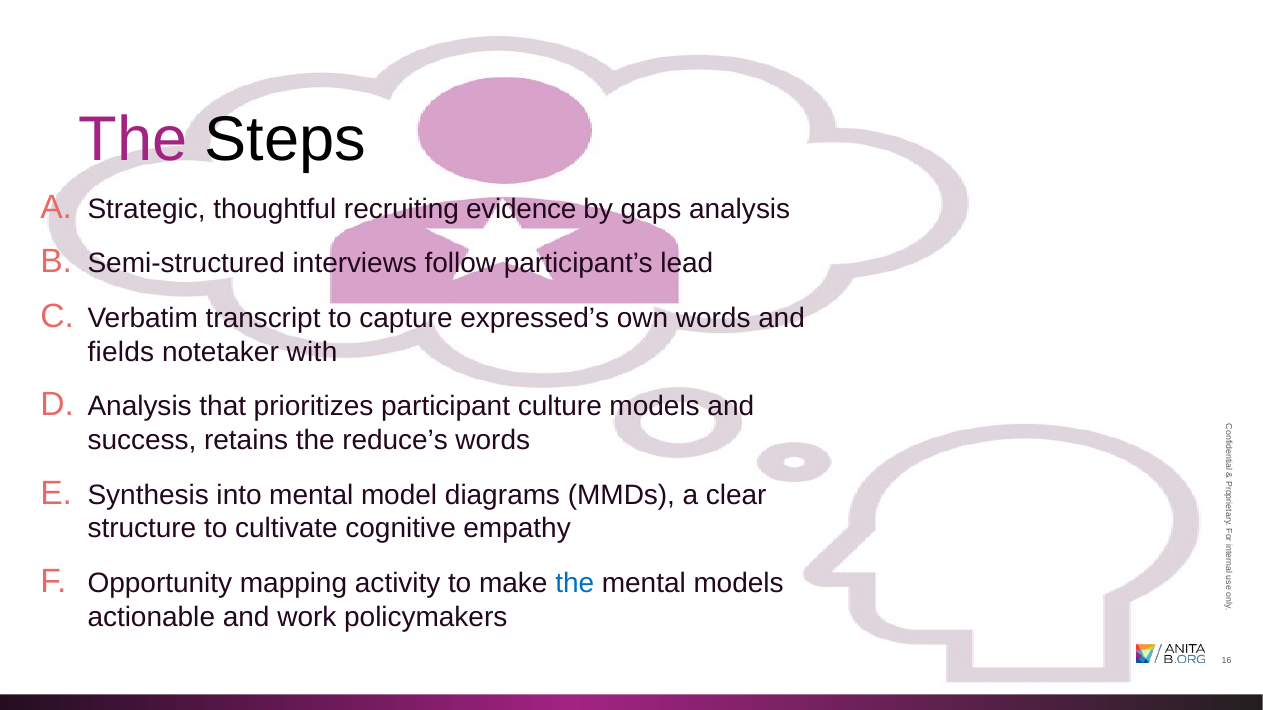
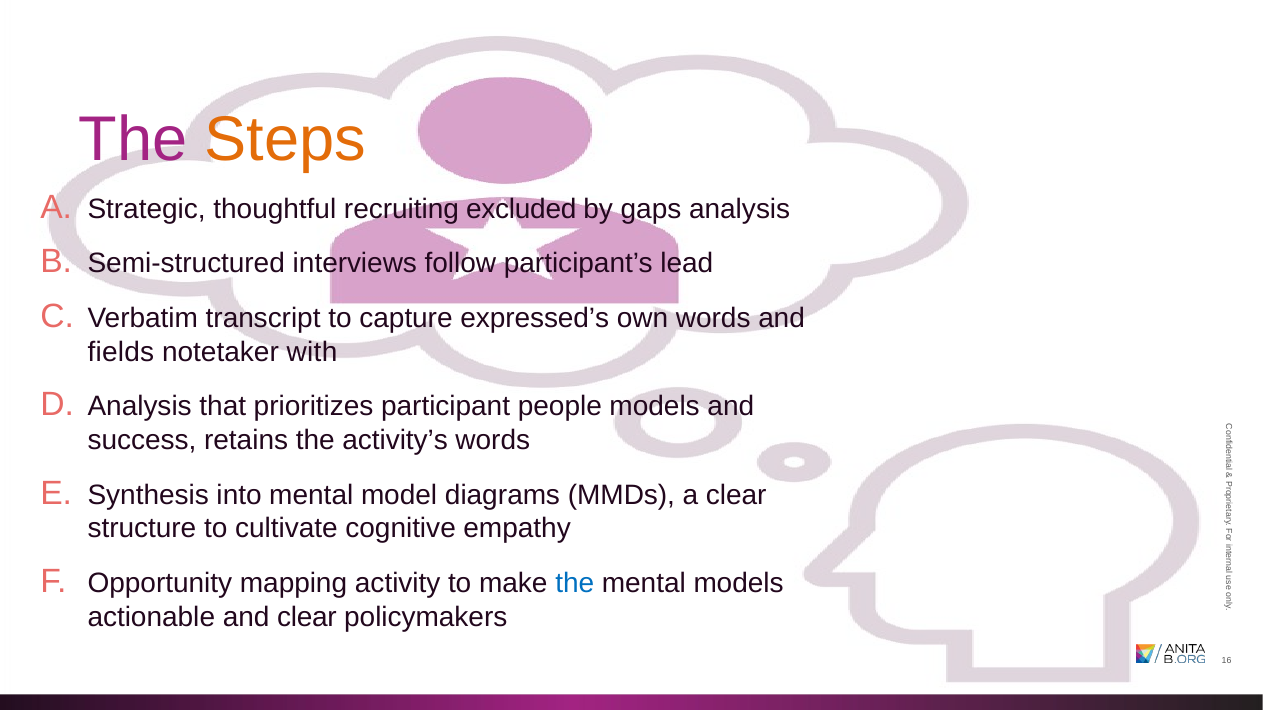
Steps colour: black -> orange
evidence: evidence -> excluded
culture: culture -> people
reduce’s: reduce’s -> activity’s
and work: work -> clear
